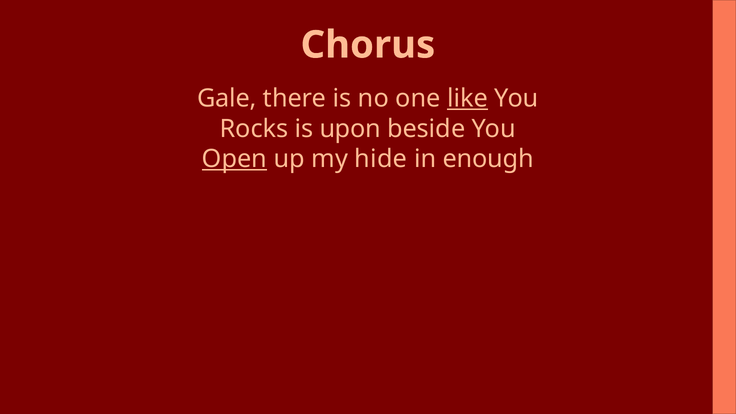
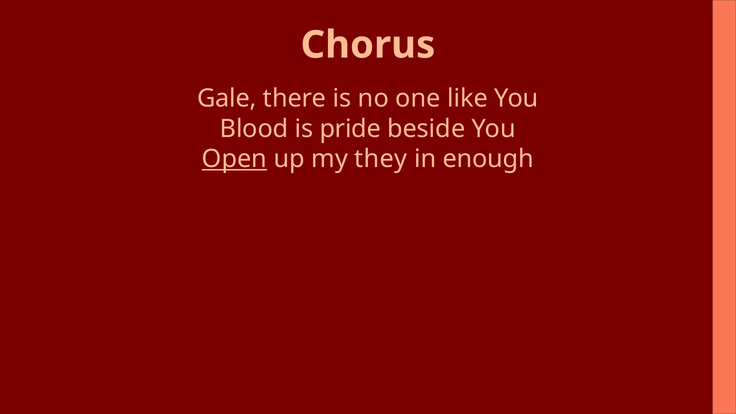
like underline: present -> none
Rocks: Rocks -> Blood
upon: upon -> pride
hide: hide -> they
